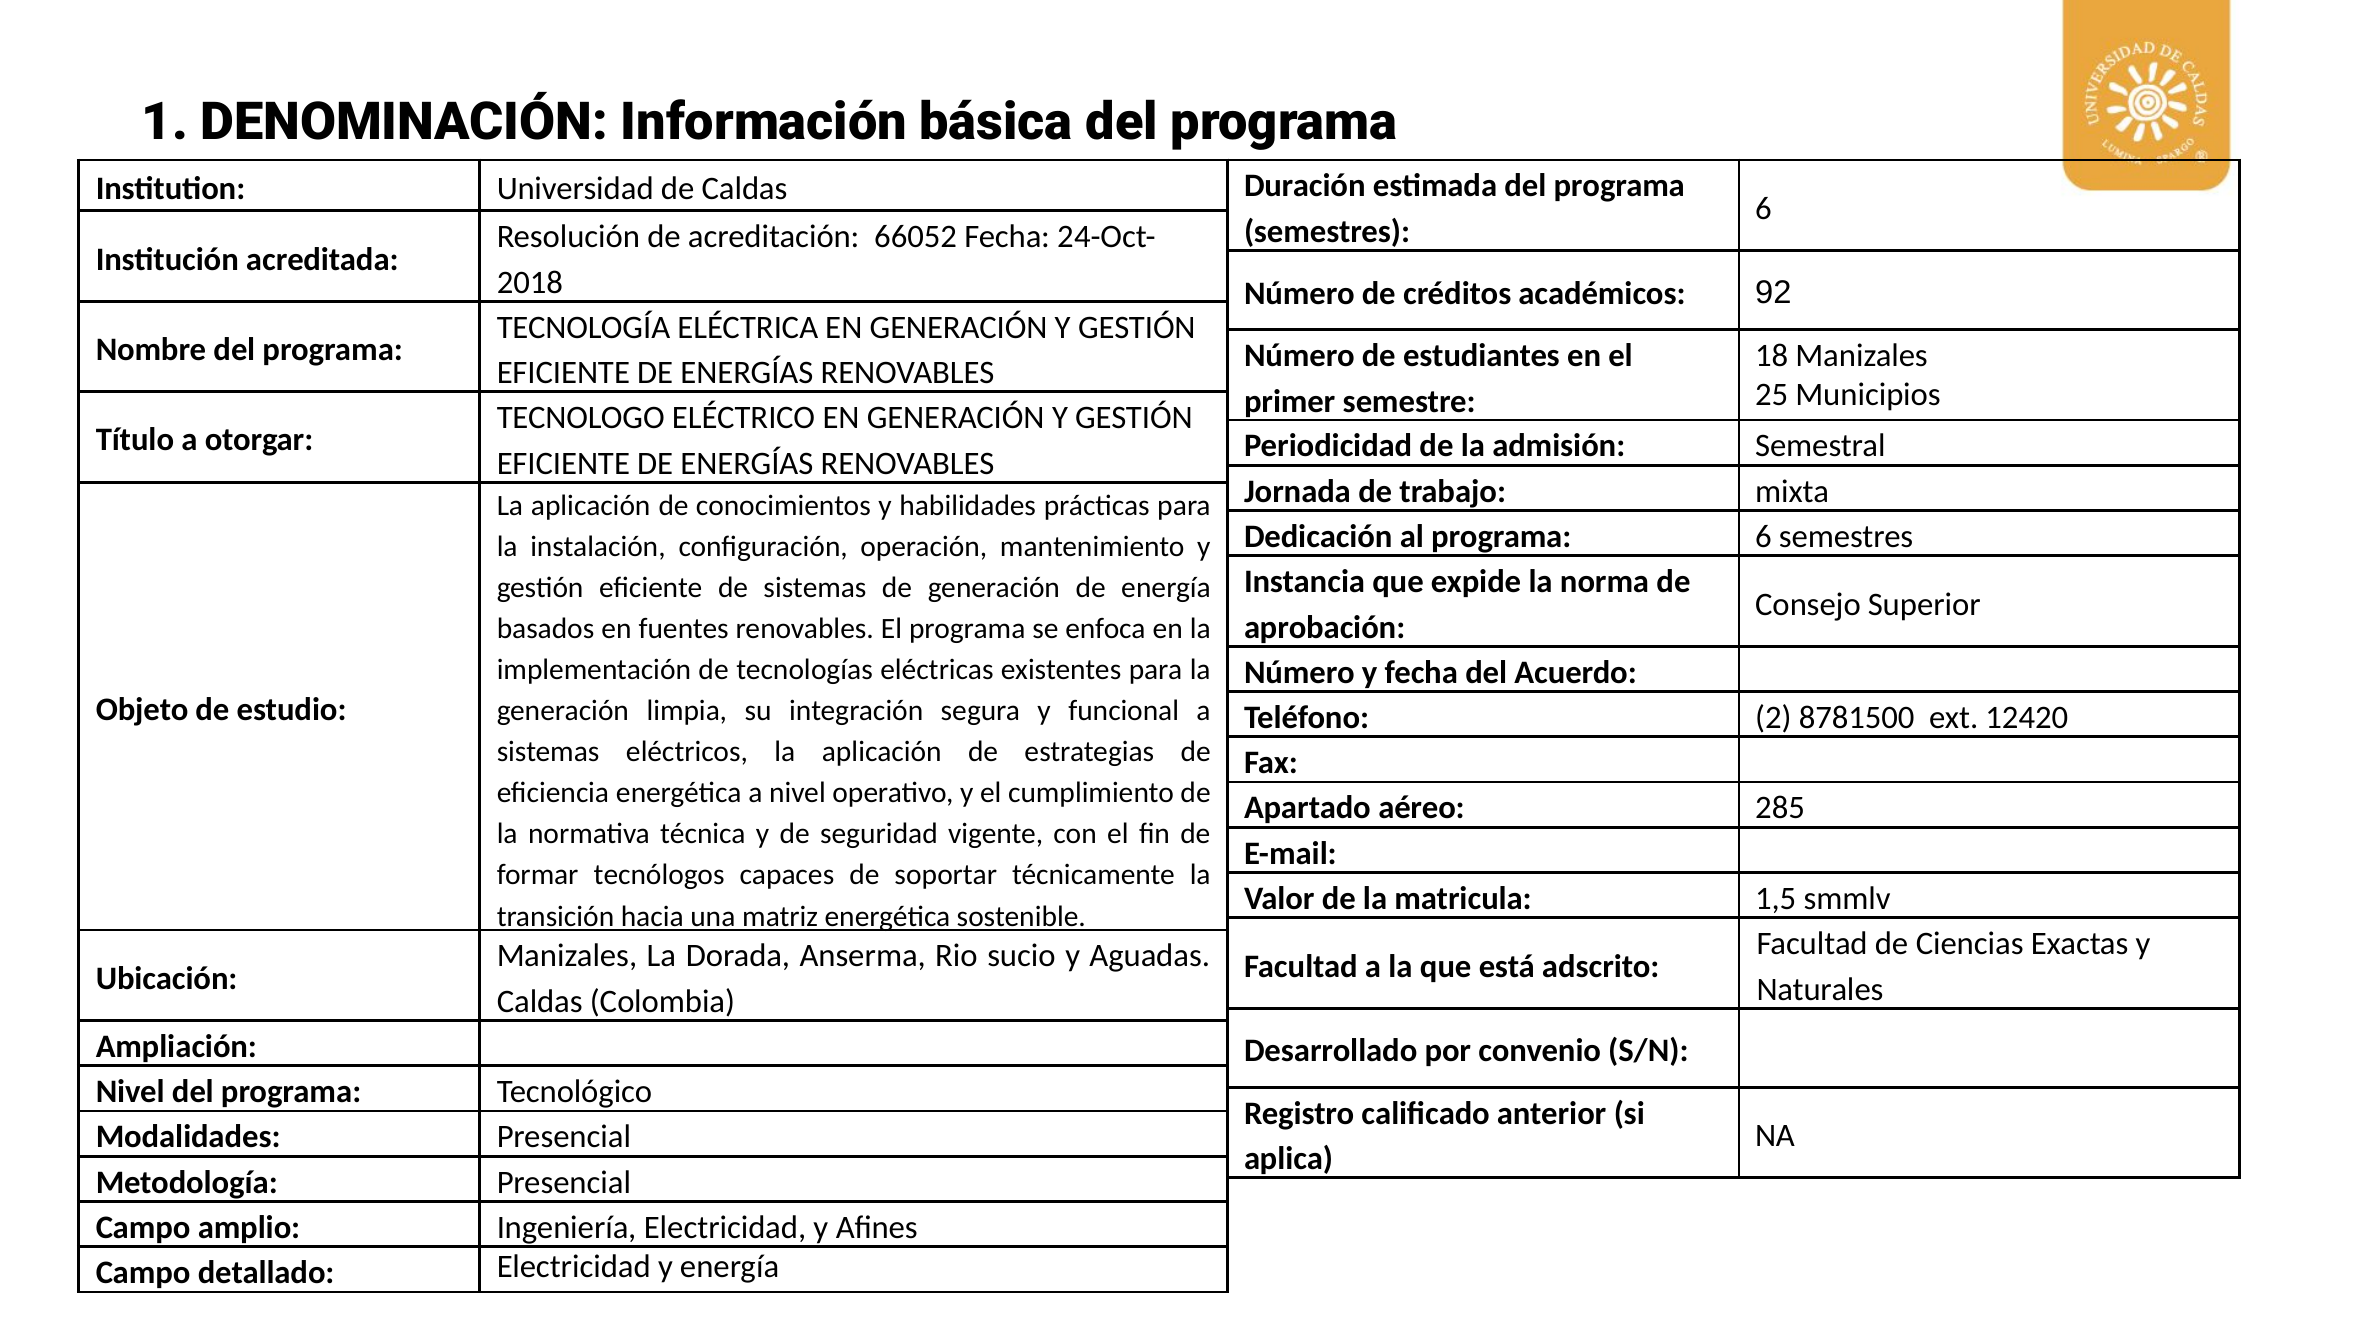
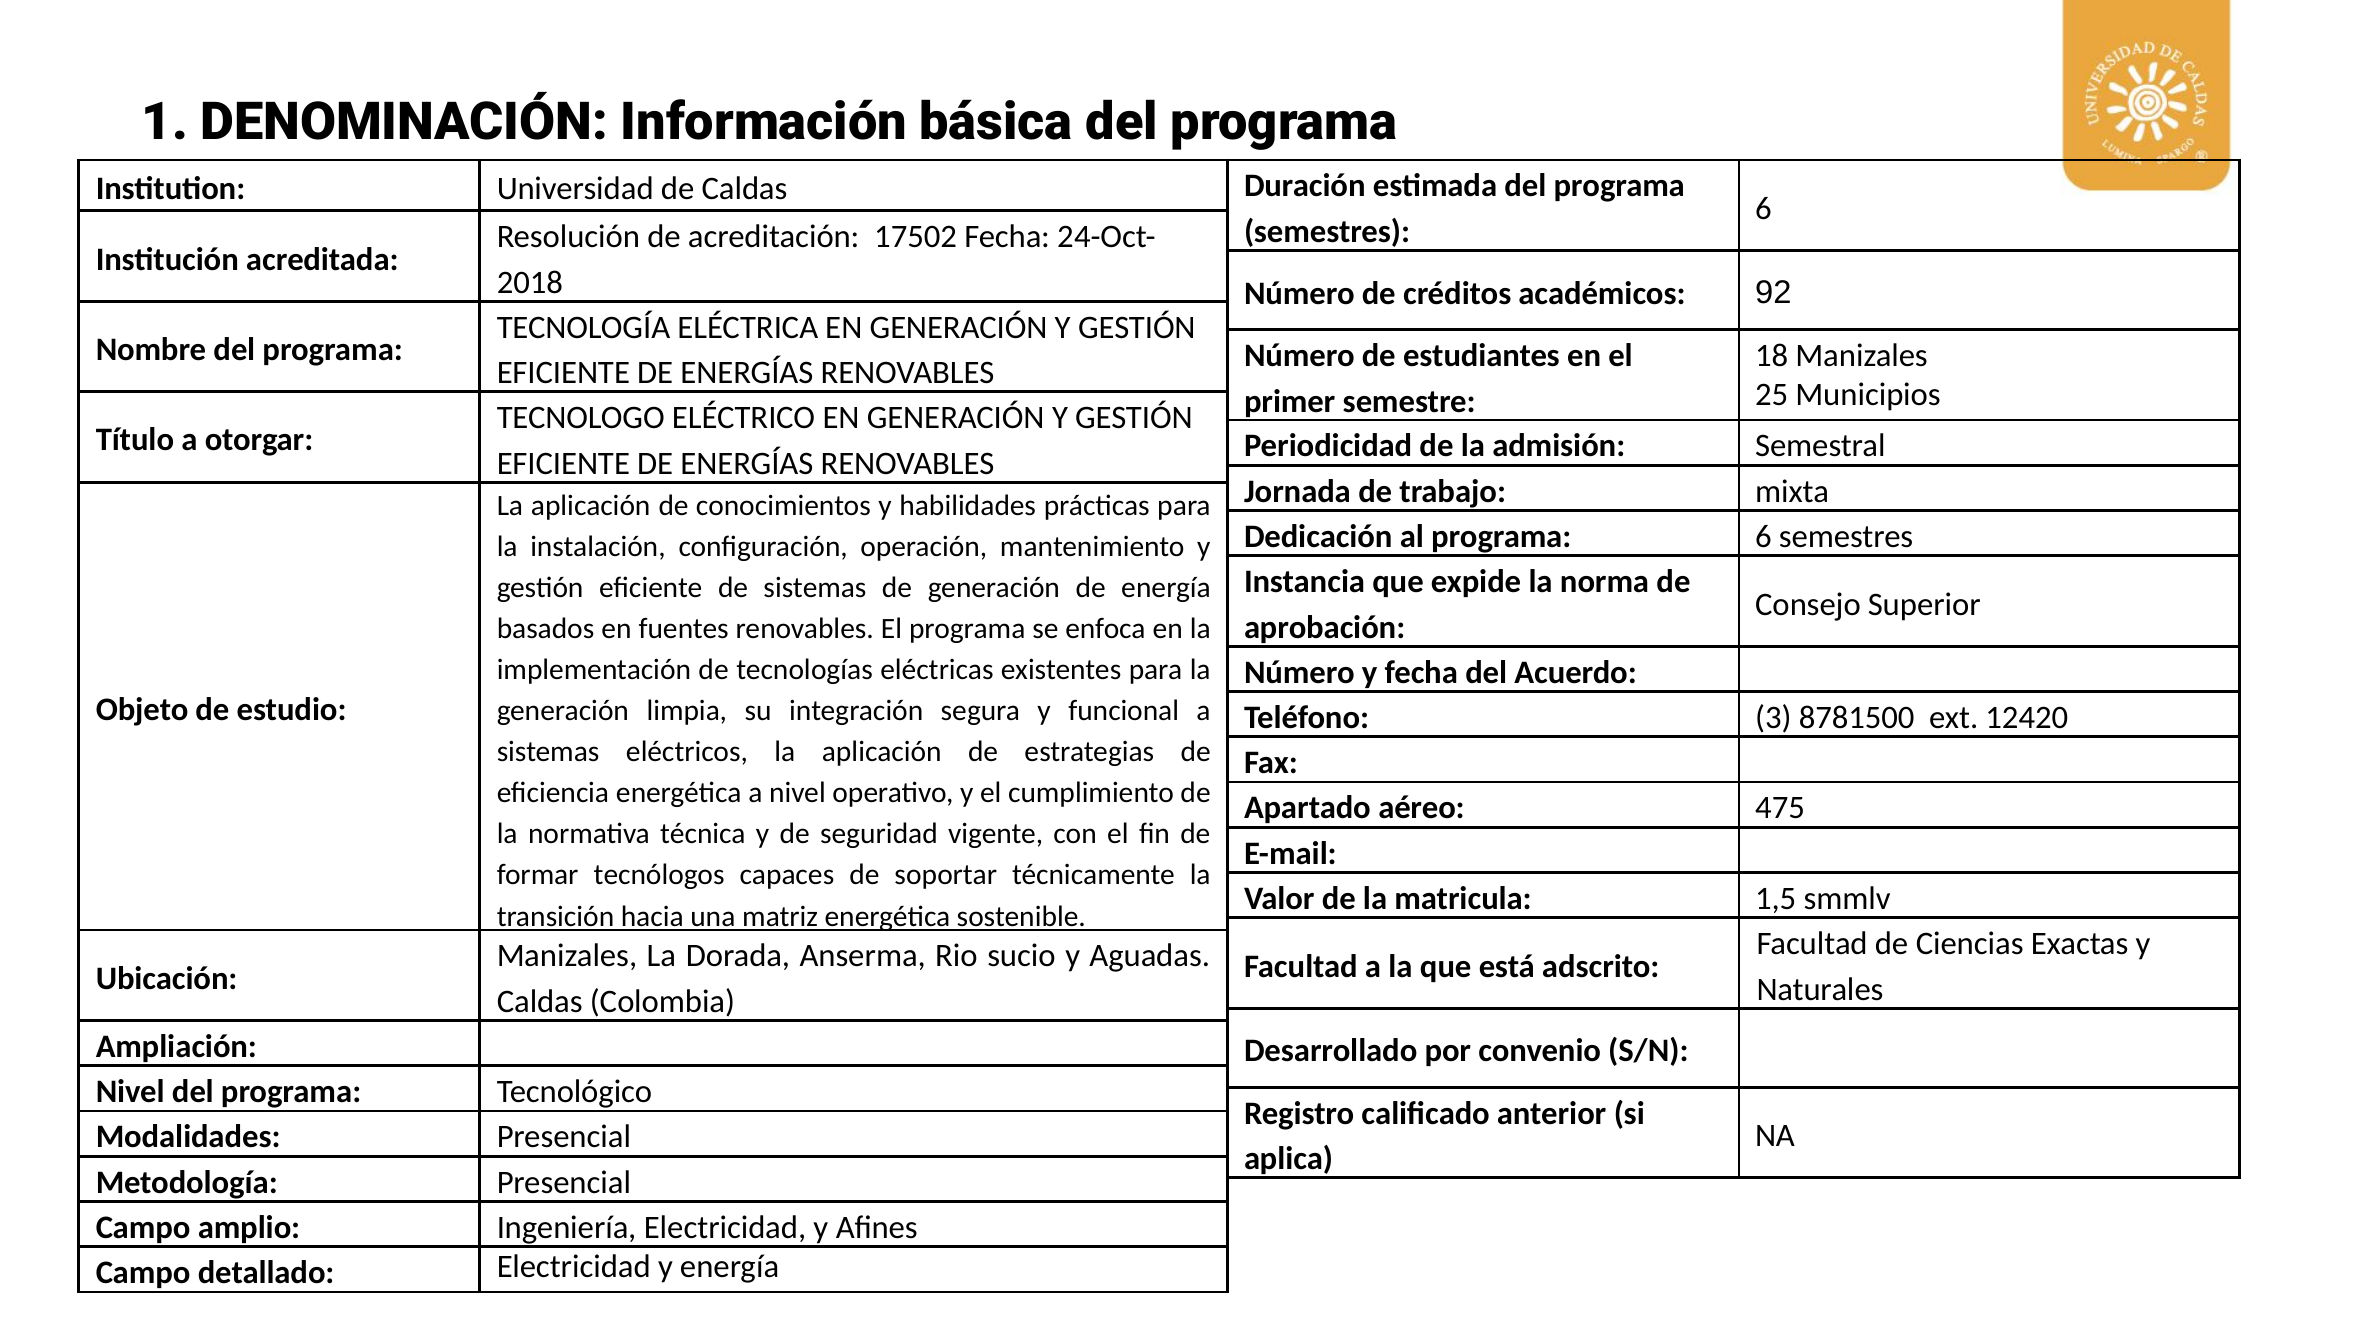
66052: 66052 -> 17502
2: 2 -> 3
285: 285 -> 475
